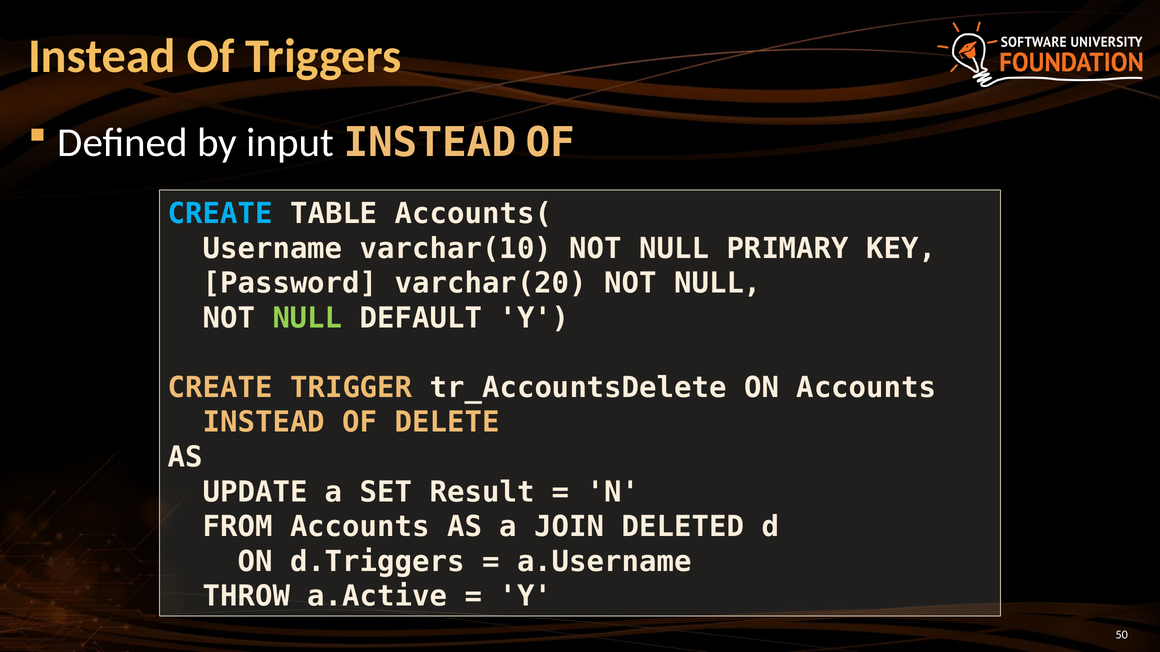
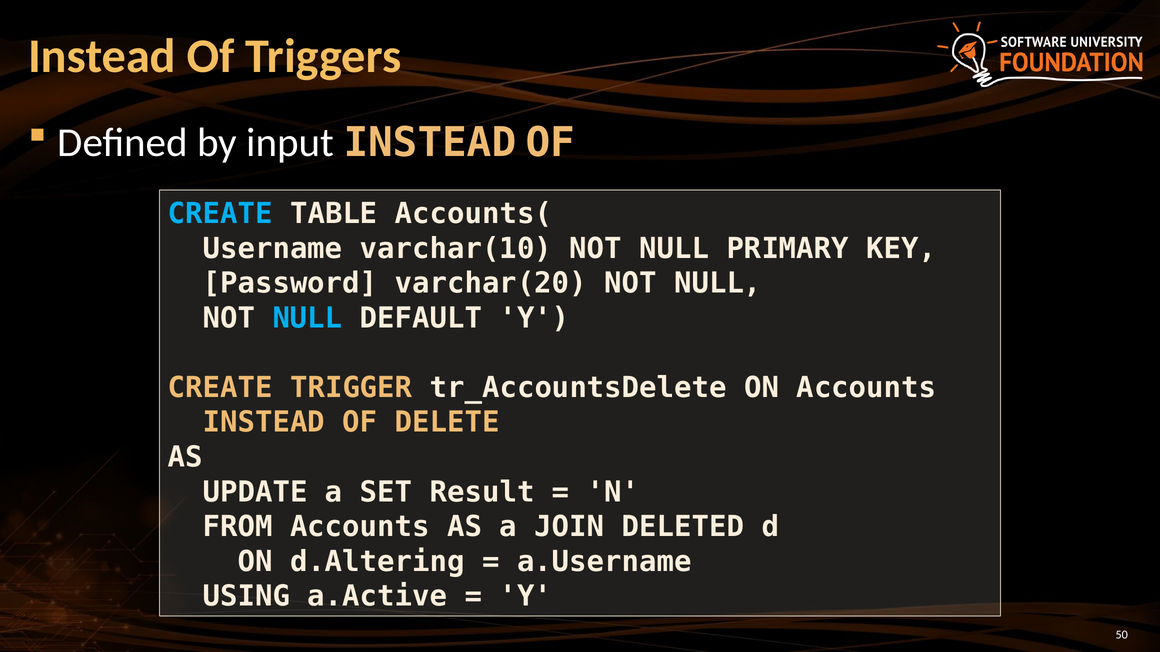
NULL at (307, 318) colour: light green -> light blue
d.Triggers: d.Triggers -> d.Altering
THROW: THROW -> USING
